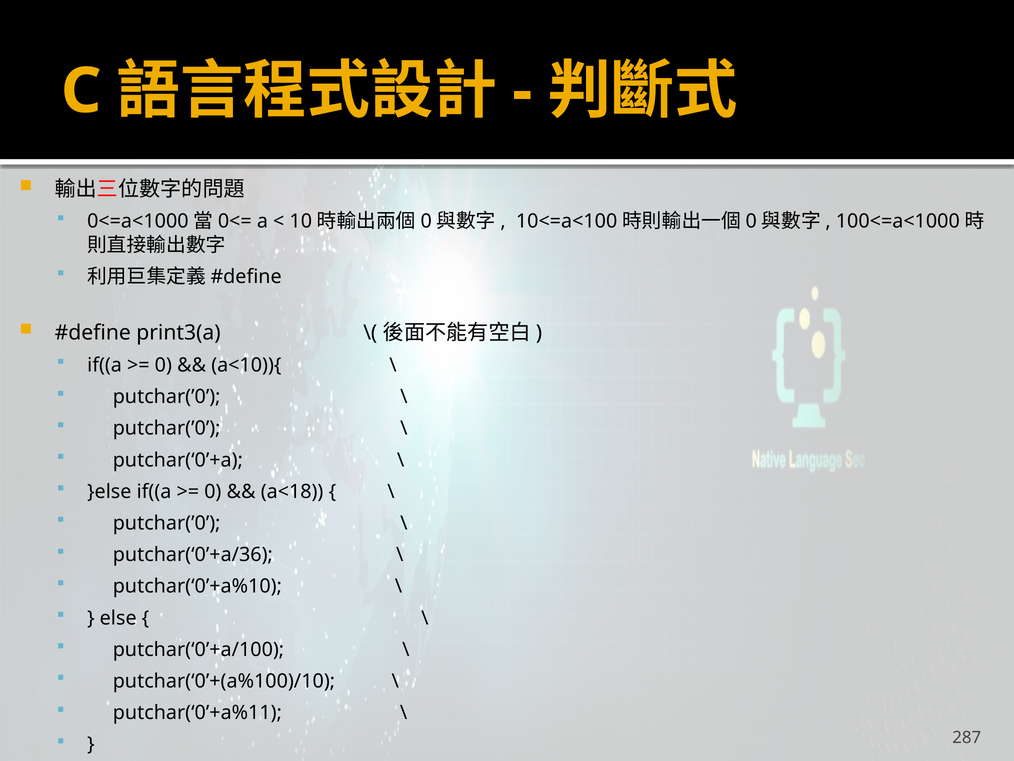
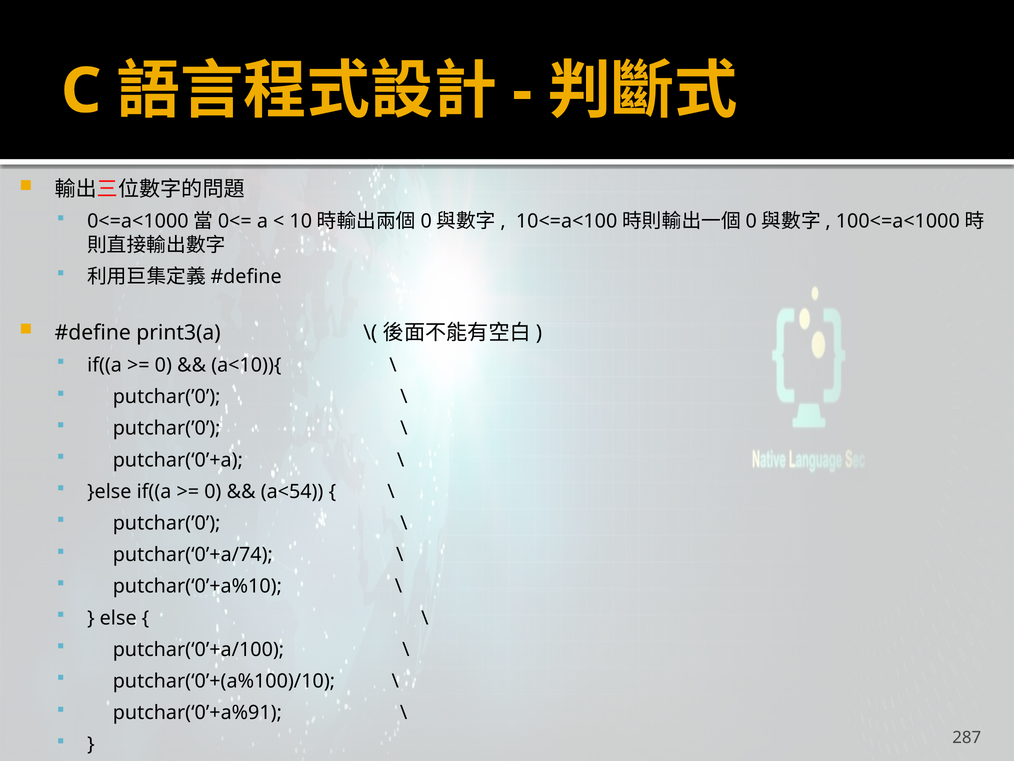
a<18: a<18 -> a<54
putchar(‘0’+a/36: putchar(‘0’+a/36 -> putchar(‘0’+a/74
putchar(‘0’+a%11: putchar(‘0’+a%11 -> putchar(‘0’+a%91
